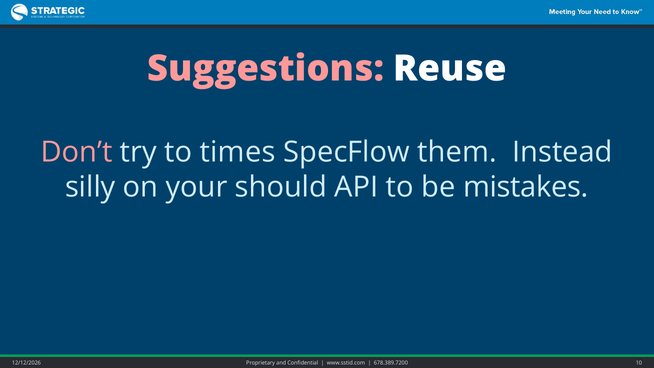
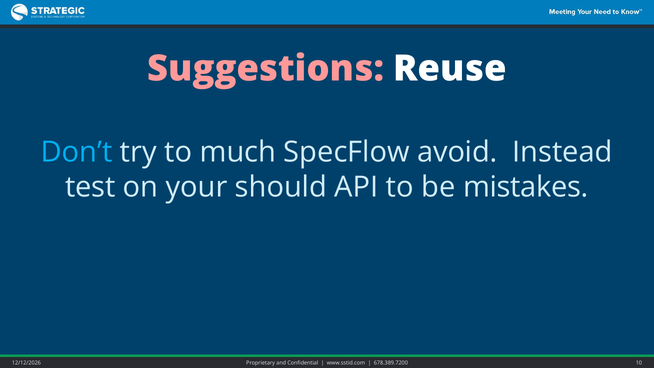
Don’t colour: pink -> light blue
times: times -> much
them: them -> avoid
silly: silly -> test
